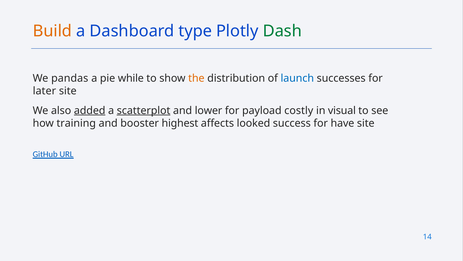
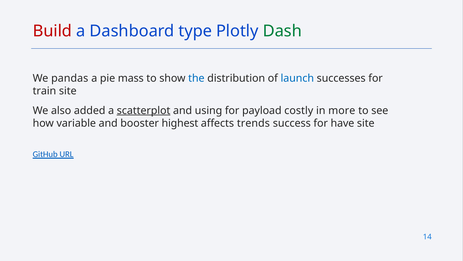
Build colour: orange -> red
while: while -> mass
the colour: orange -> blue
later: later -> train
added underline: present -> none
lower: lower -> using
visual: visual -> more
training: training -> variable
looked: looked -> trends
